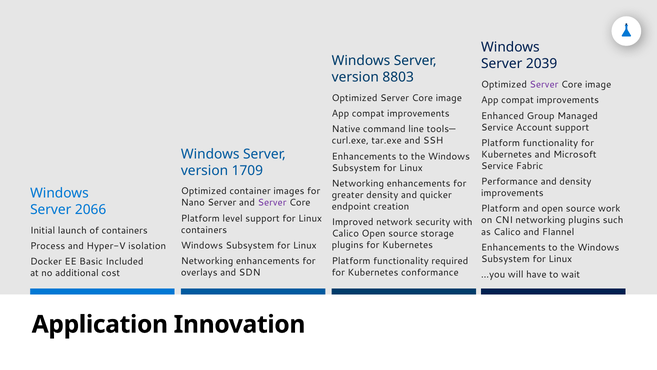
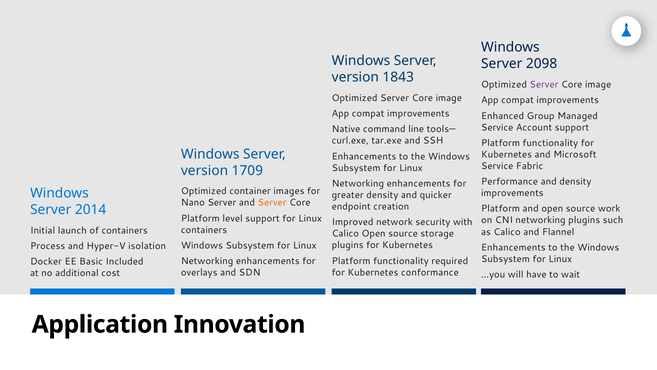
2039: 2039 -> 2098
8803: 8803 -> 1843
Server at (272, 203) colour: purple -> orange
2066: 2066 -> 2014
